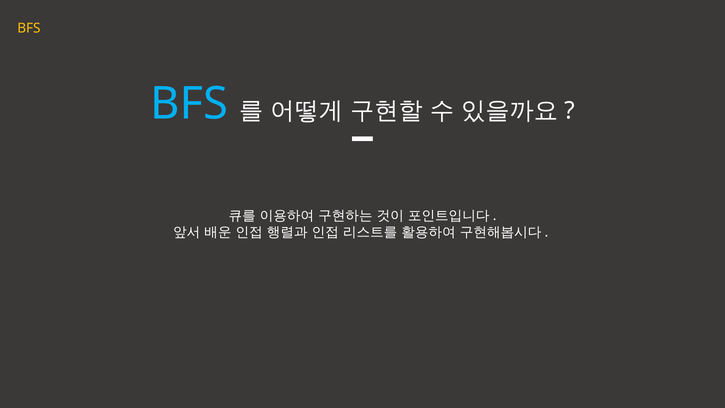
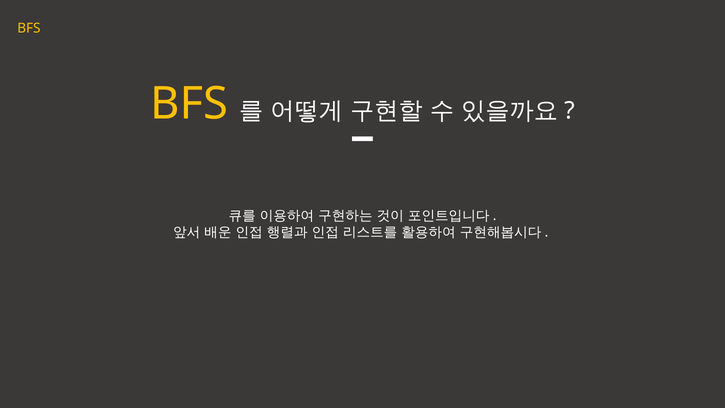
BFS at (189, 104) colour: light blue -> yellow
